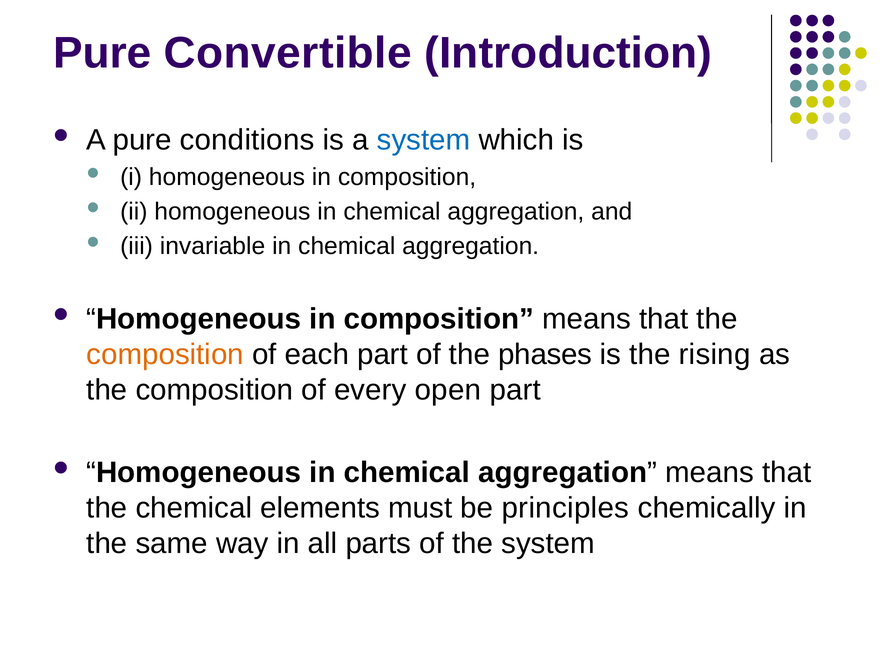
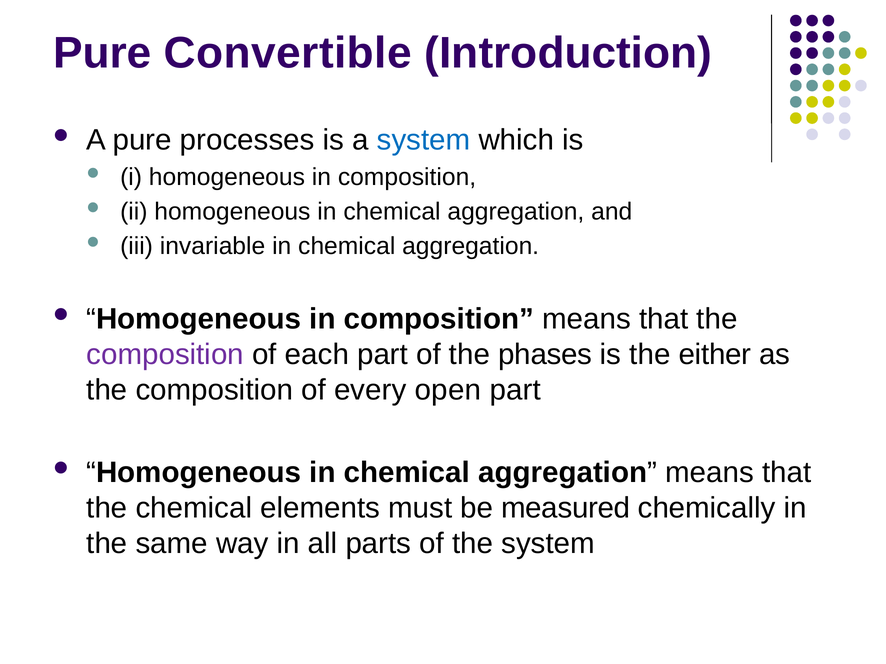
conditions: conditions -> processes
composition at (165, 355) colour: orange -> purple
rising: rising -> either
principles: principles -> measured
